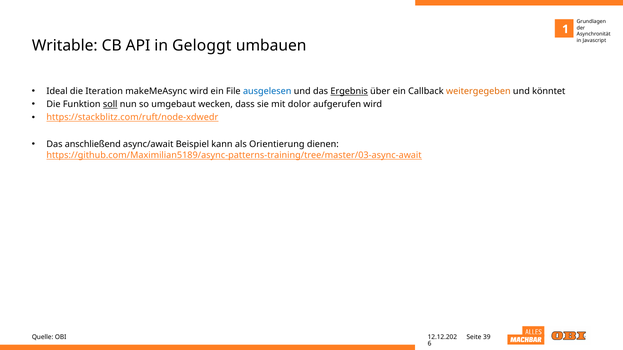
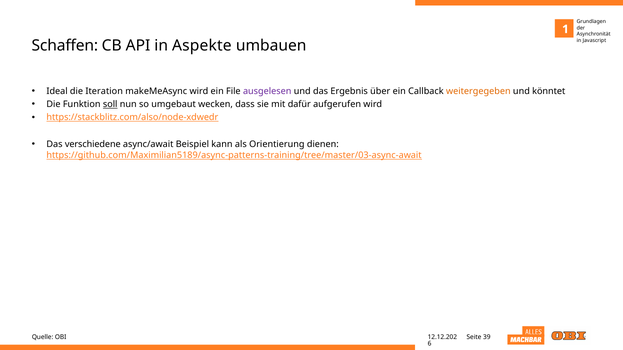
Writable: Writable -> Schaffen
Geloggt: Geloggt -> Aspekte
ausgelesen colour: blue -> purple
Ergebnis underline: present -> none
dolor: dolor -> dafür
https://stackblitz.com/ruft/node-xdwedr: https://stackblitz.com/ruft/node-xdwedr -> https://stackblitz.com/also/node-xdwedr
anschließend: anschließend -> verschiedene
